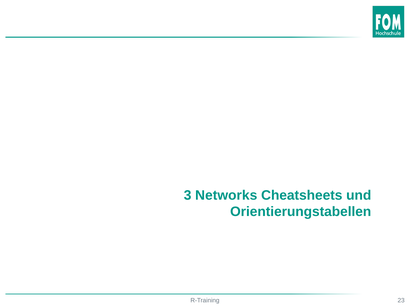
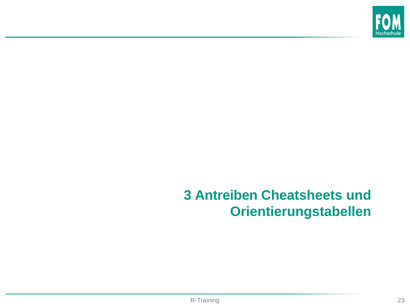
Networks: Networks -> Antreiben
